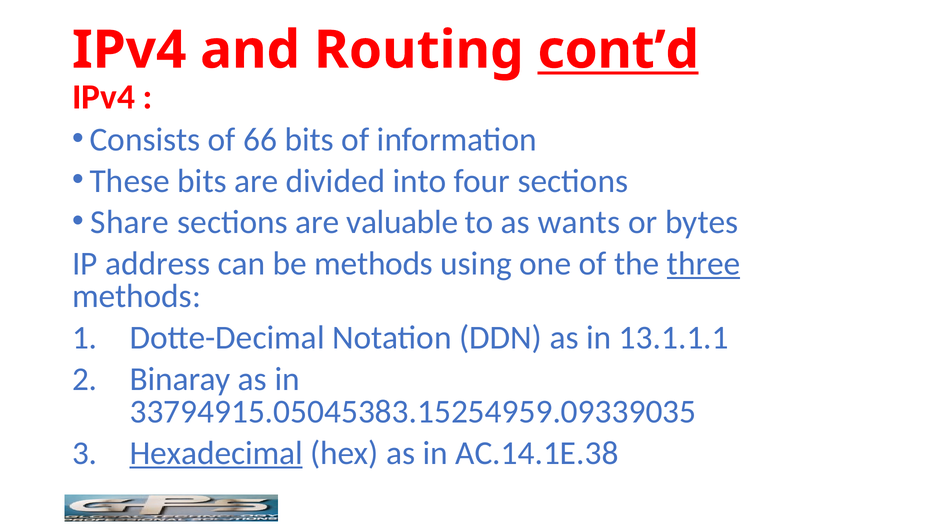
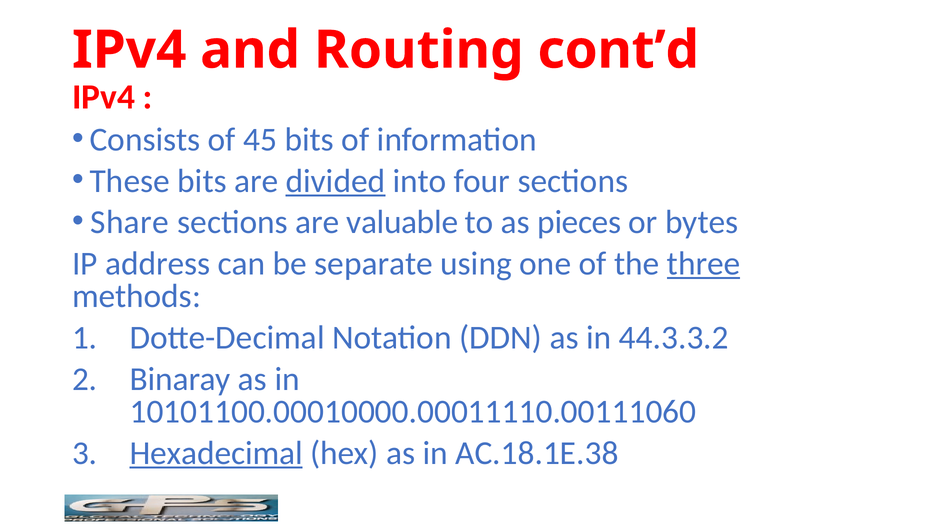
cont’d underline: present -> none
66: 66 -> 45
divided underline: none -> present
wants: wants -> pieces
be methods: methods -> separate
13.1.1.1: 13.1.1.1 -> 44.3.3.2
33794915.05045383.15254959.09339035: 33794915.05045383.15254959.09339035 -> 10101100.00010000.00011110.00111060
AC.14.1E.38: AC.14.1E.38 -> AC.18.1E.38
